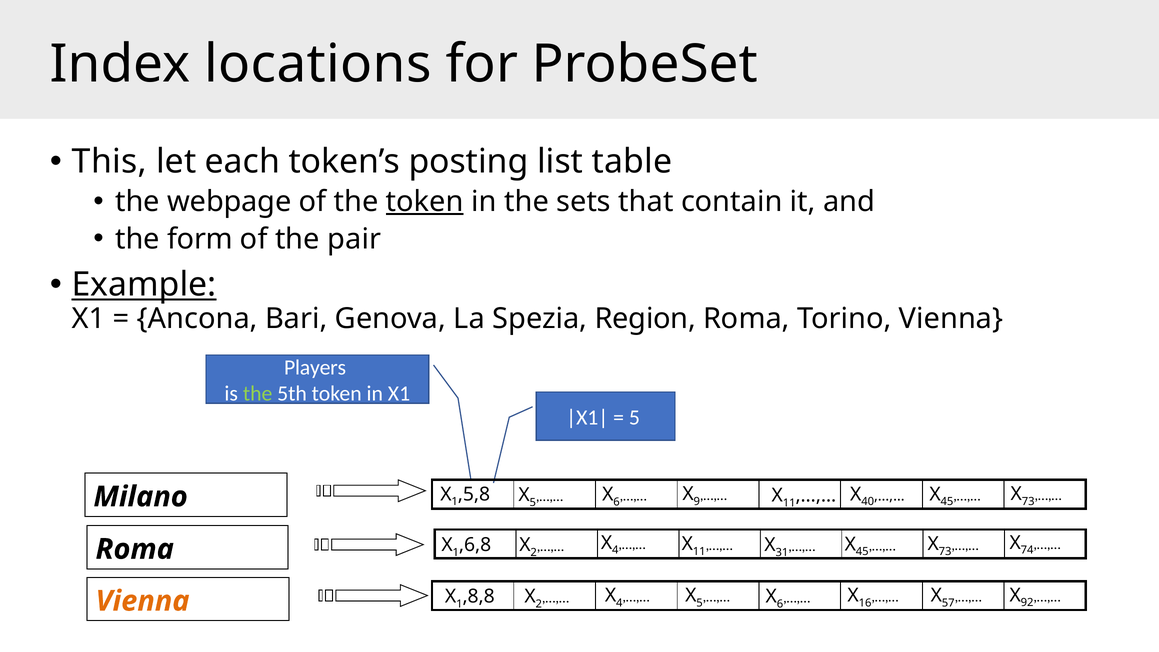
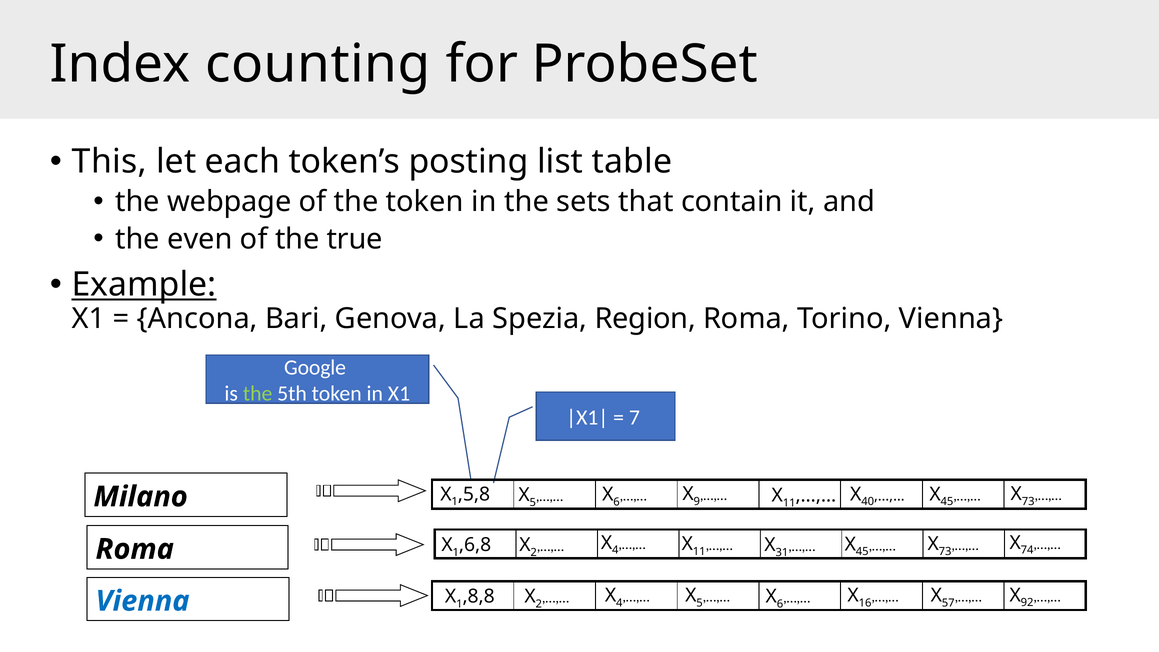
locations: locations -> counting
token at (425, 202) underline: present -> none
form: form -> even
pair: pair -> true
Players: Players -> Google
5 at (634, 418): 5 -> 7
Vienna at (142, 601) colour: orange -> blue
